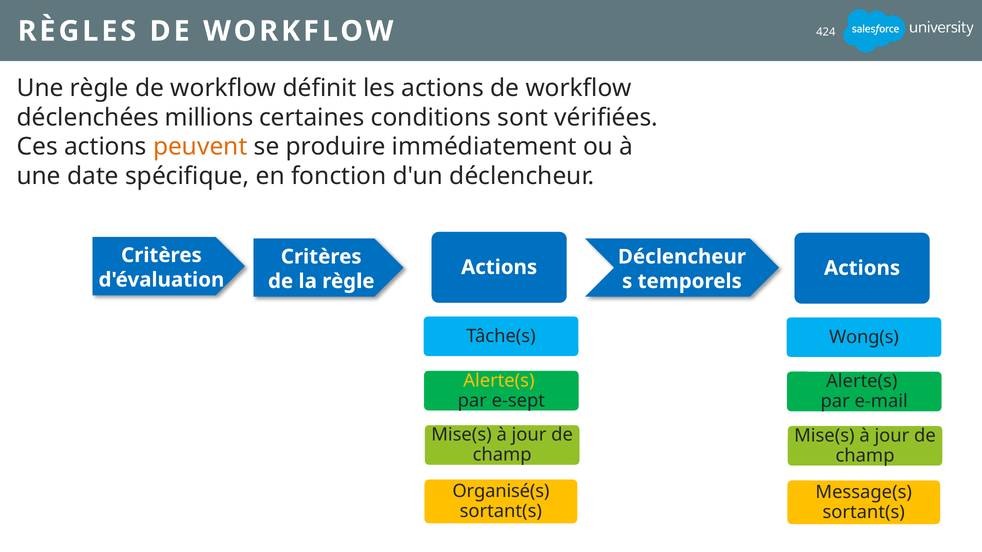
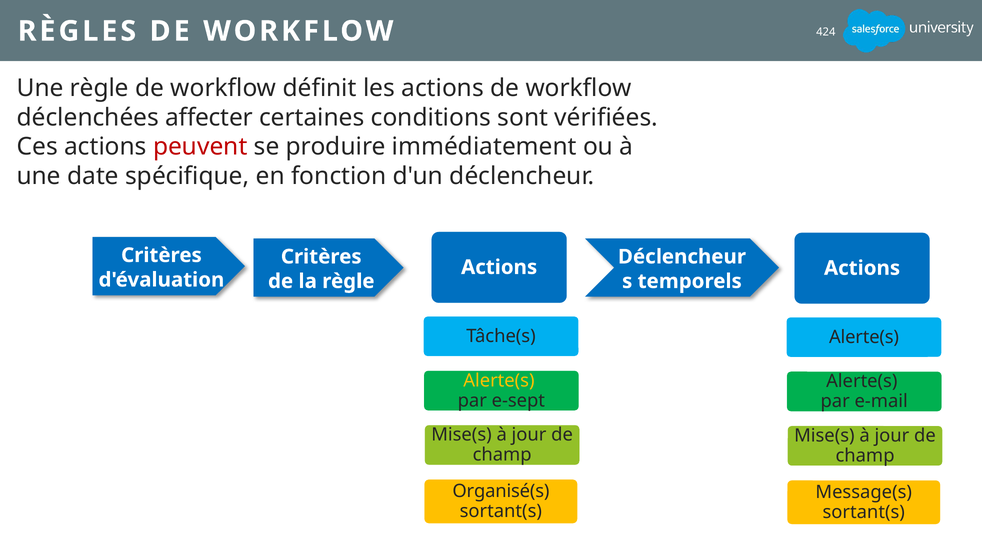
millions: millions -> affecter
peuvent colour: orange -> red
Wong(s at (864, 337): Wong(s -> Alerte(s
